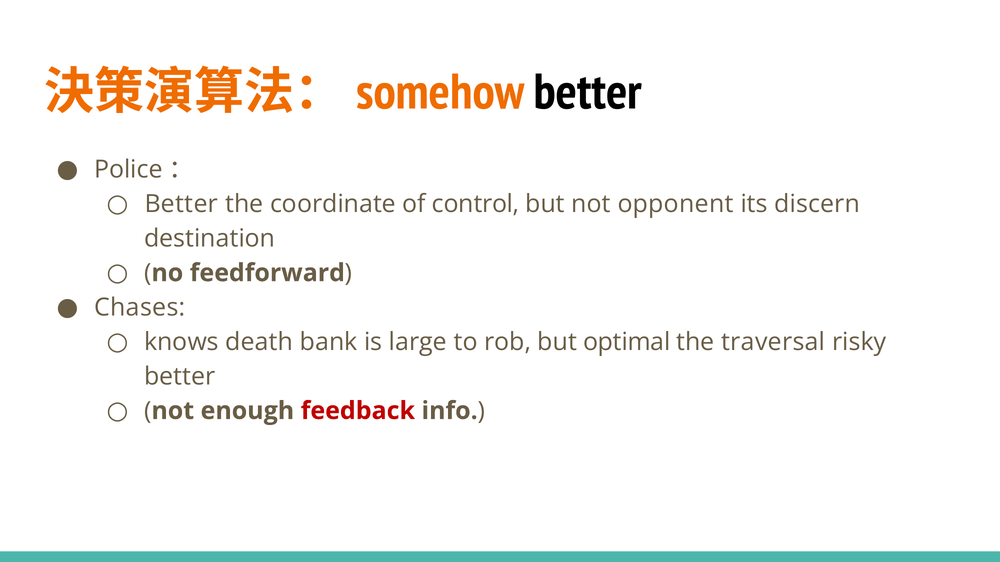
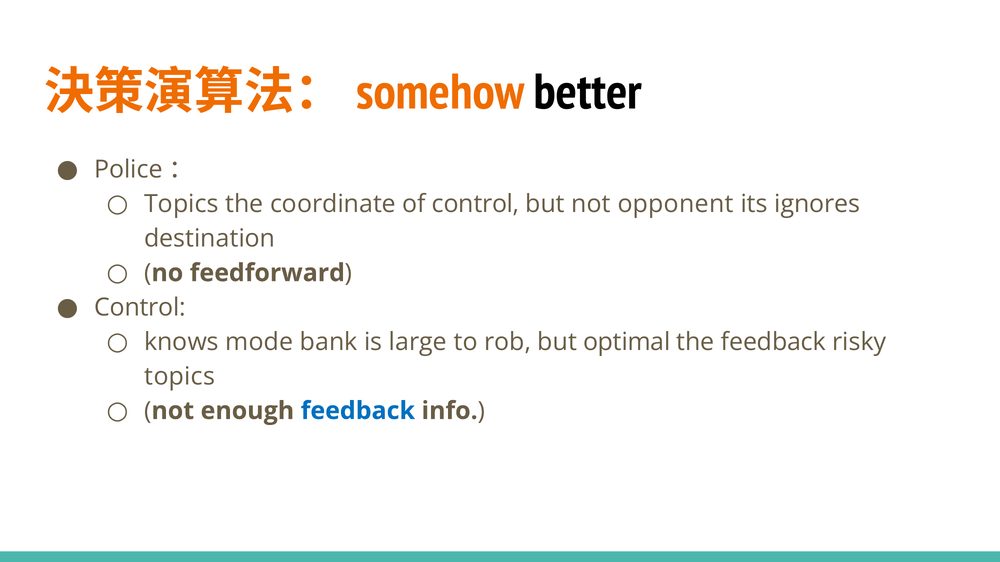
Better at (181, 204): Better -> Topics
discern: discern -> ignores
Chases at (140, 308): Chases -> Control
death: death -> mode
the traversal: traversal -> feedback
better at (180, 377): better -> topics
feedback at (358, 411) colour: red -> blue
